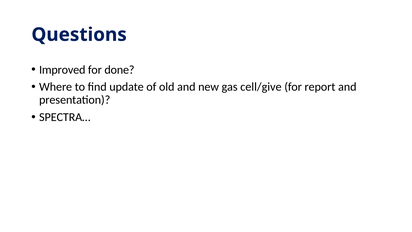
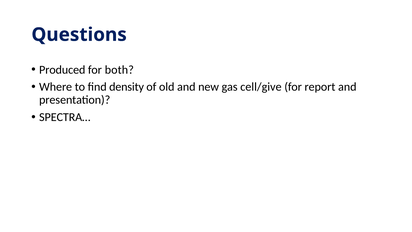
Improved: Improved -> Produced
done: done -> both
update: update -> density
